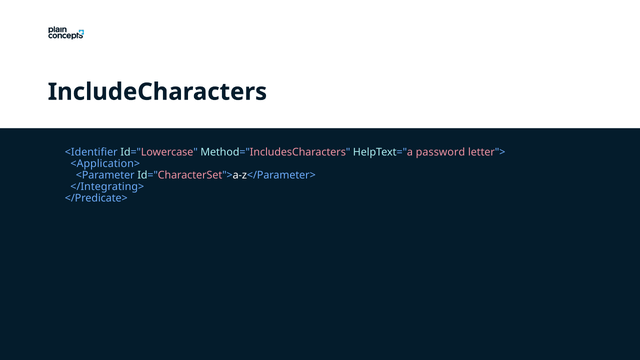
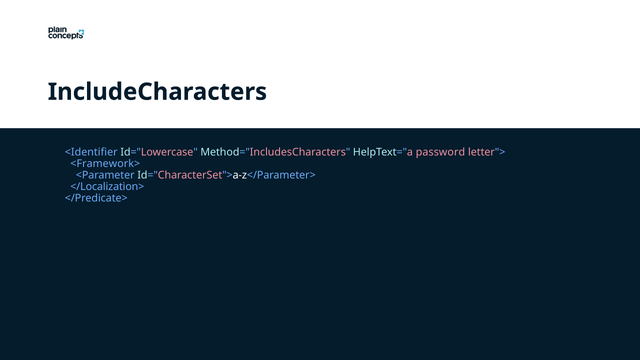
<Application>: <Application> -> <Framework>
</Integrating>: </Integrating> -> </Localization>
